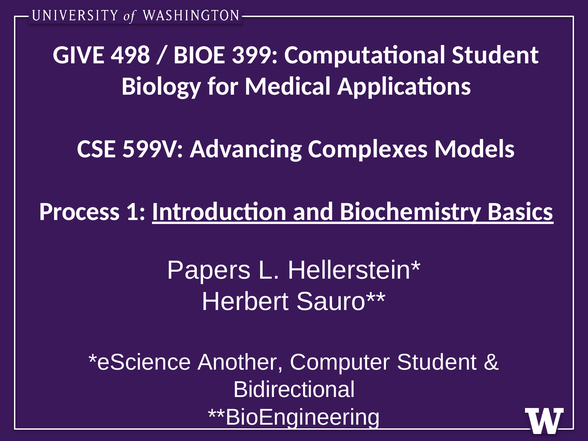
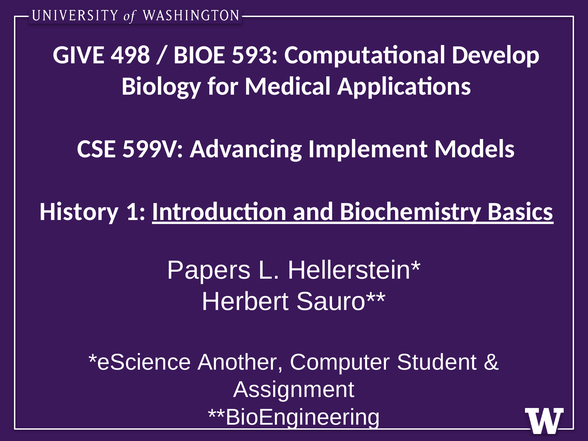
399: 399 -> 593
Computational Student: Student -> Develop
Complexes: Complexes -> Implement
Process: Process -> History
Bidirectional: Bidirectional -> Assignment
